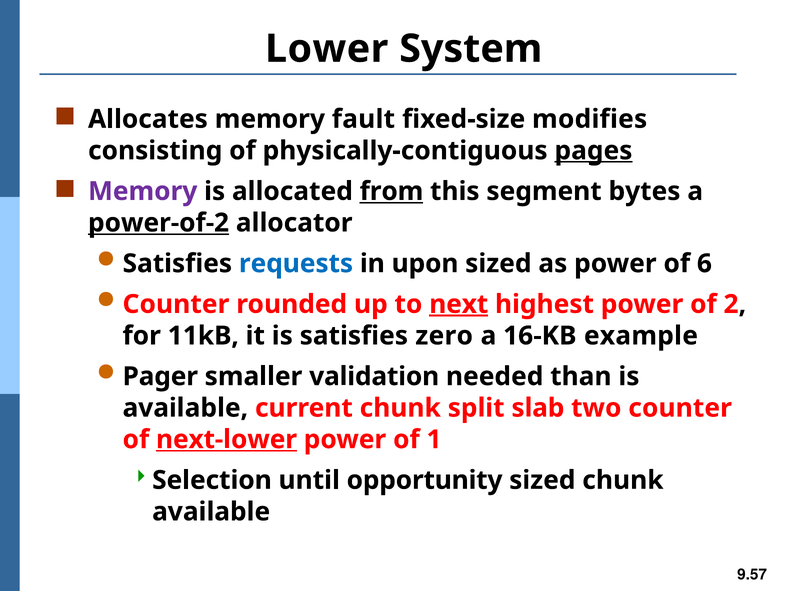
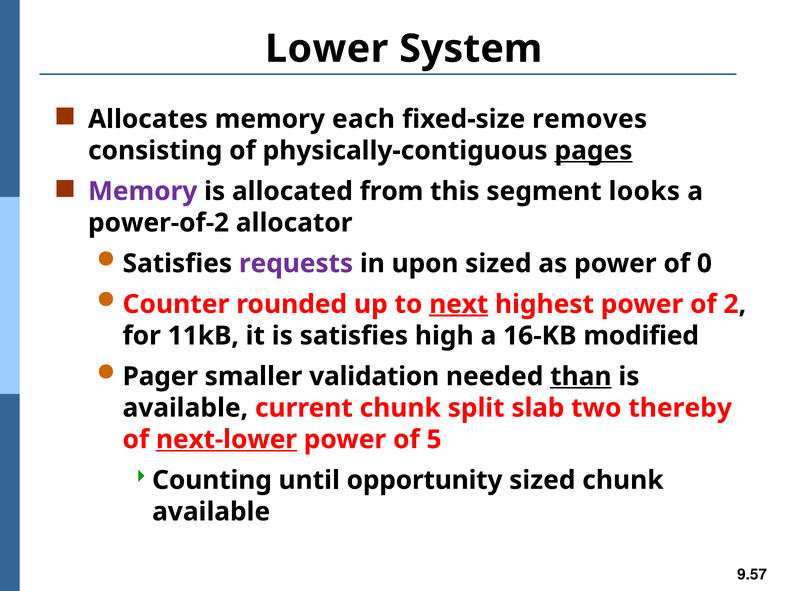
fault: fault -> each
modifies: modifies -> removes
from underline: present -> none
bytes: bytes -> looks
power-of-2 underline: present -> none
requests colour: blue -> purple
6: 6 -> 0
zero: zero -> high
example: example -> modified
than underline: none -> present
two counter: counter -> thereby
1: 1 -> 5
Selection: Selection -> Counting
